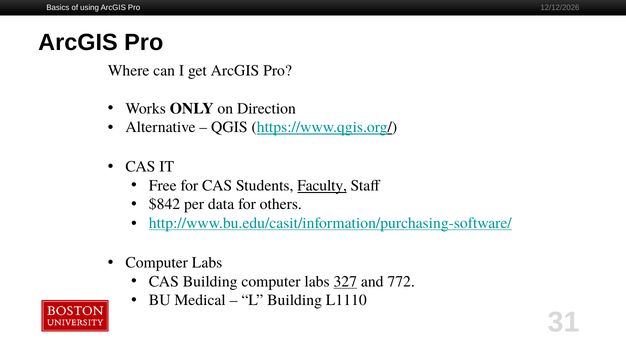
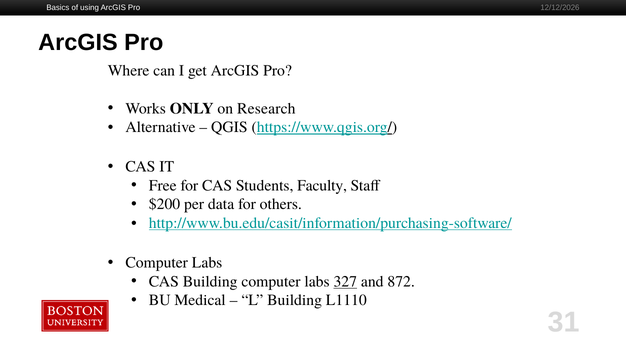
Direction: Direction -> Research
Faculty underline: present -> none
$842: $842 -> $200
772: 772 -> 872
